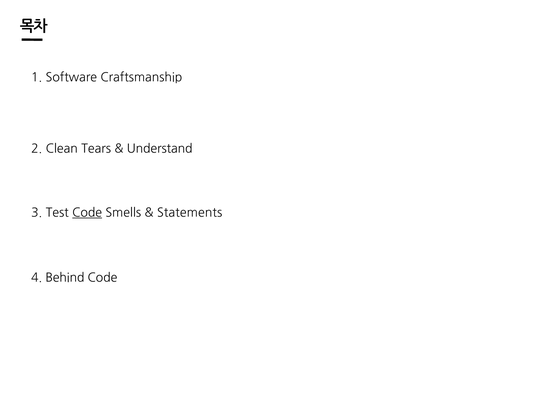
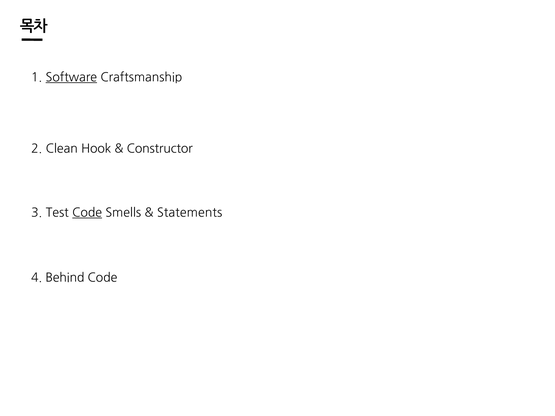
Software underline: none -> present
Tears: Tears -> Hook
Understand: Understand -> Constructor
